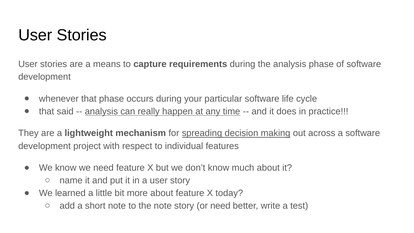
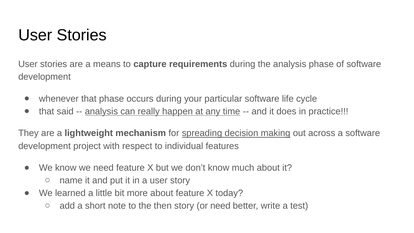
the note: note -> then
